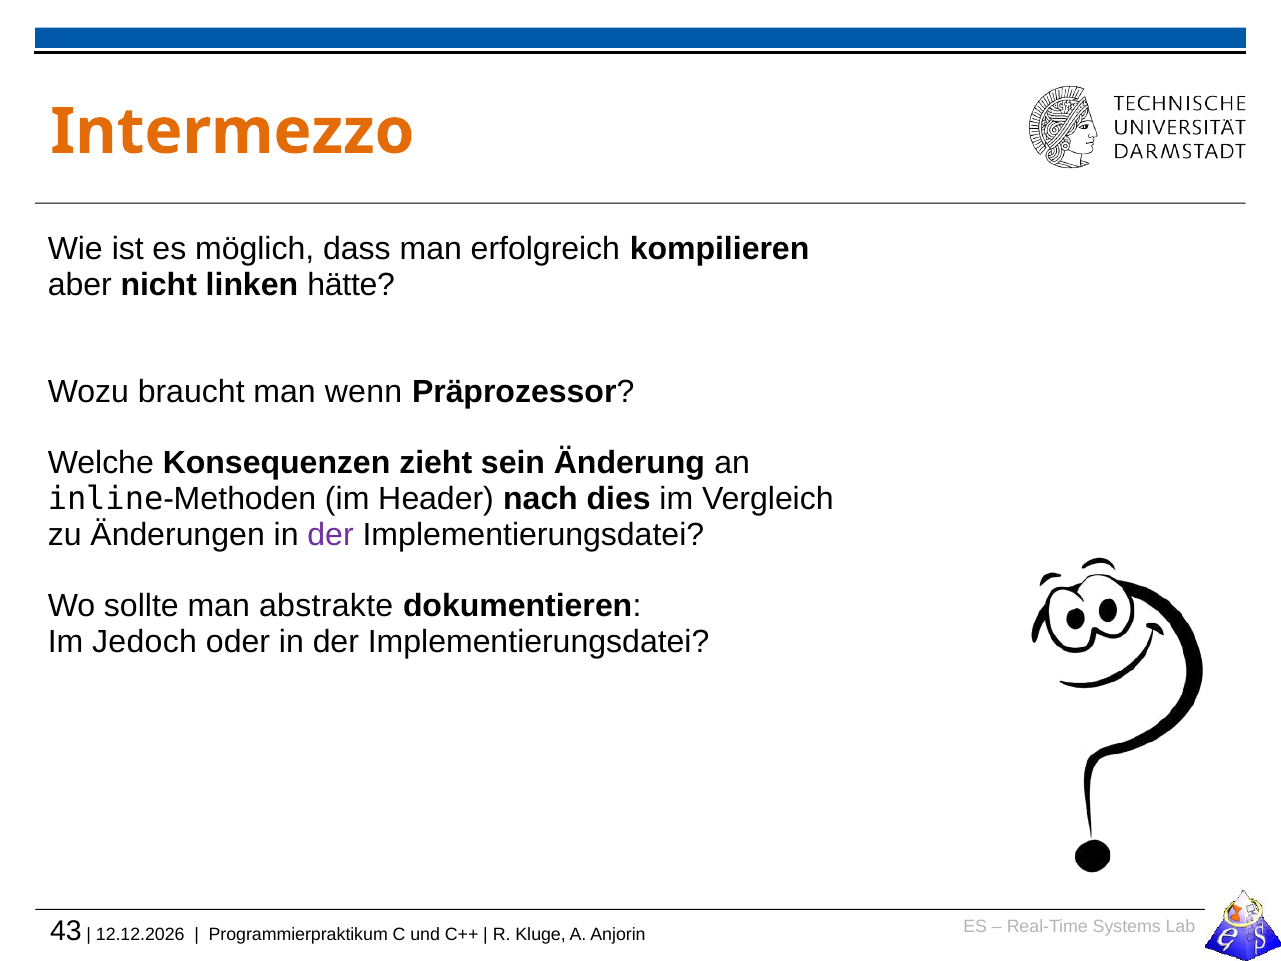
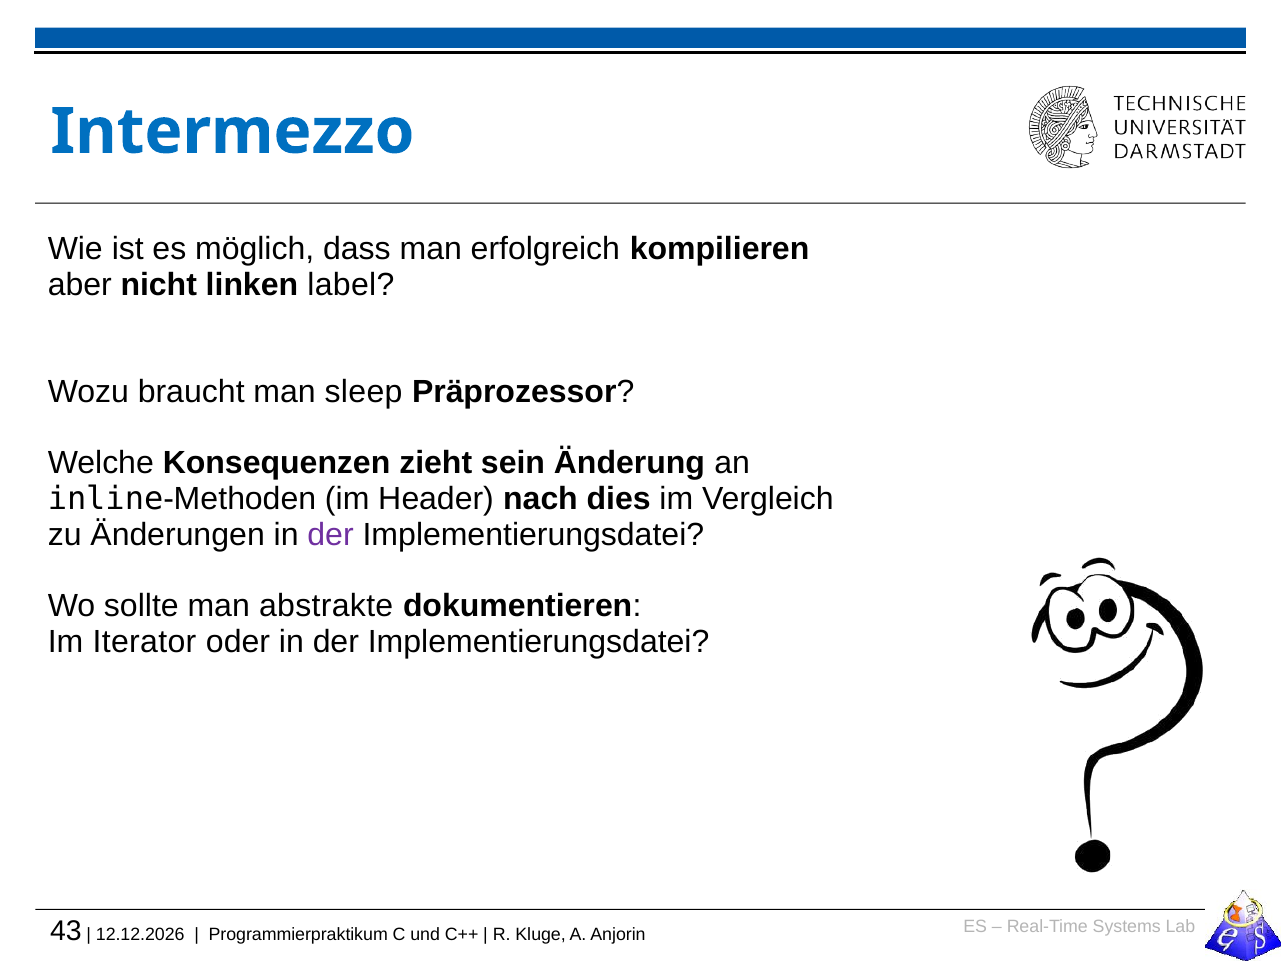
Intermezzo colour: orange -> blue
hätte: hätte -> label
wenn: wenn -> sleep
Jedoch: Jedoch -> Iterator
